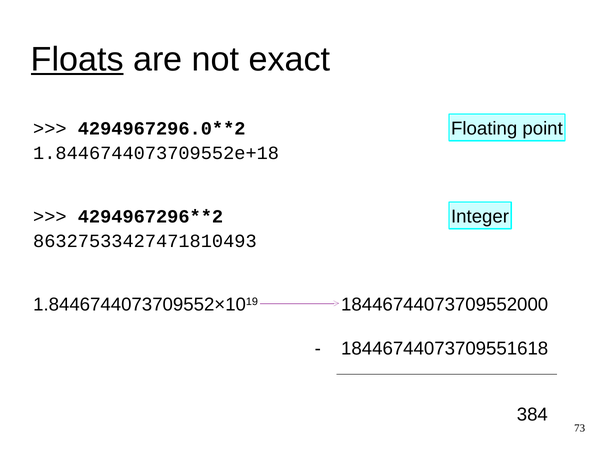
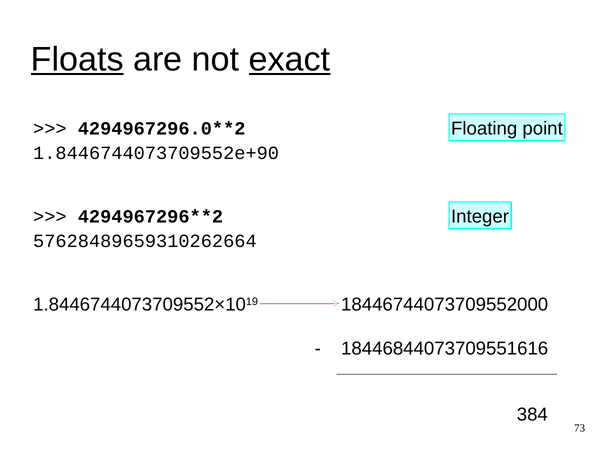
exact underline: none -> present
1.8446744073709552e+18: 1.8446744073709552e+18 -> 1.8446744073709552e+90
86327533427471810493: 86327533427471810493 -> 57628489659310262664
18446744073709551618: 18446744073709551618 -> 18446844073709551616
